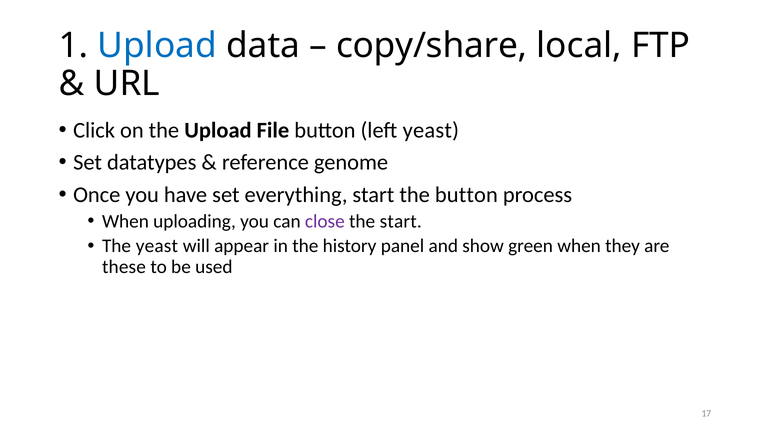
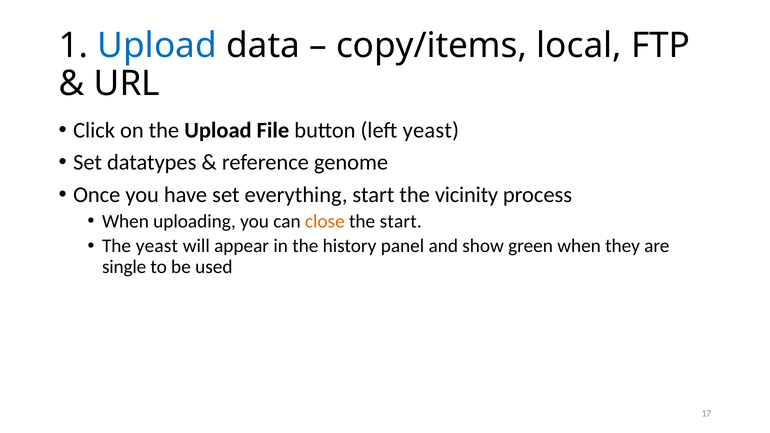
copy/share: copy/share -> copy/items
the button: button -> vicinity
close colour: purple -> orange
these: these -> single
